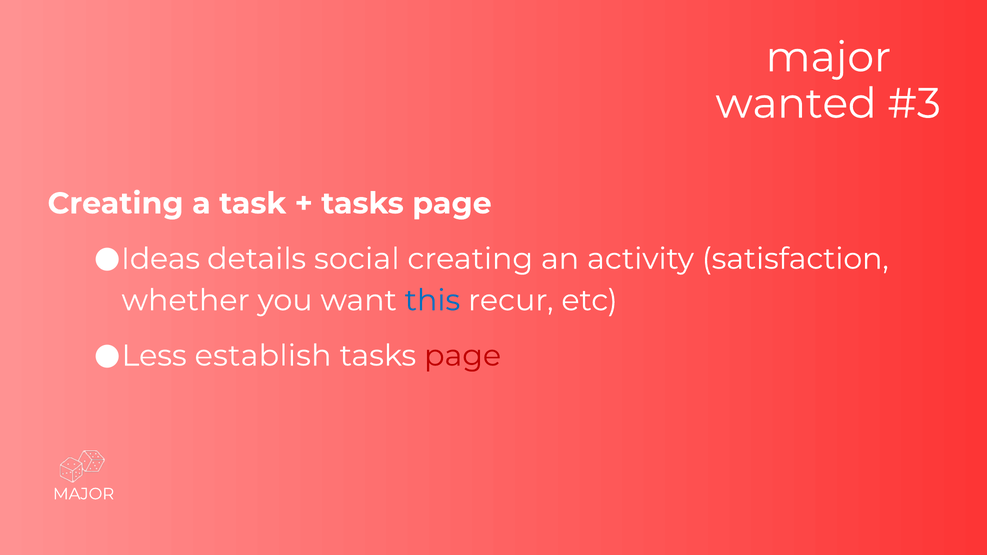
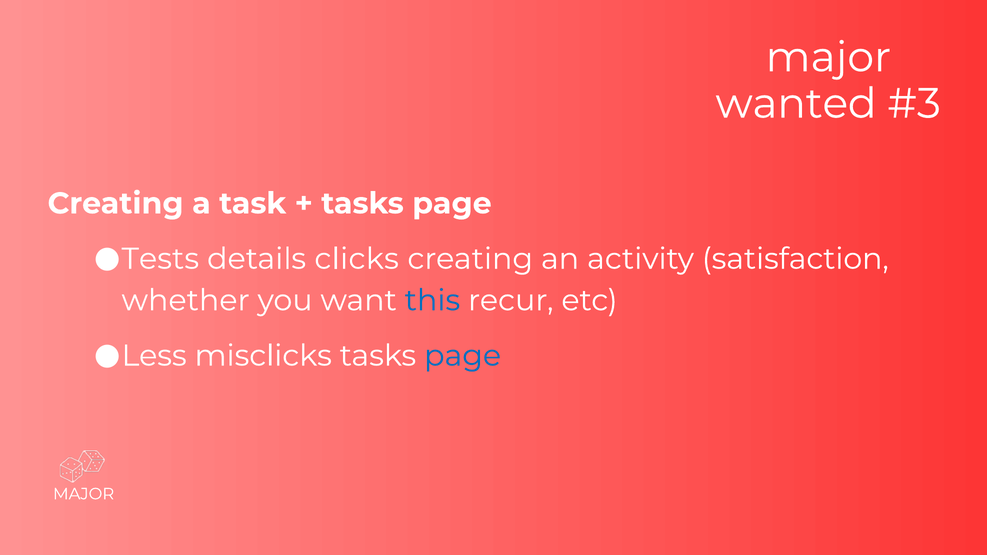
Ideas: Ideas -> Tests
social: social -> clicks
establish: establish -> misclicks
page at (463, 356) colour: red -> blue
